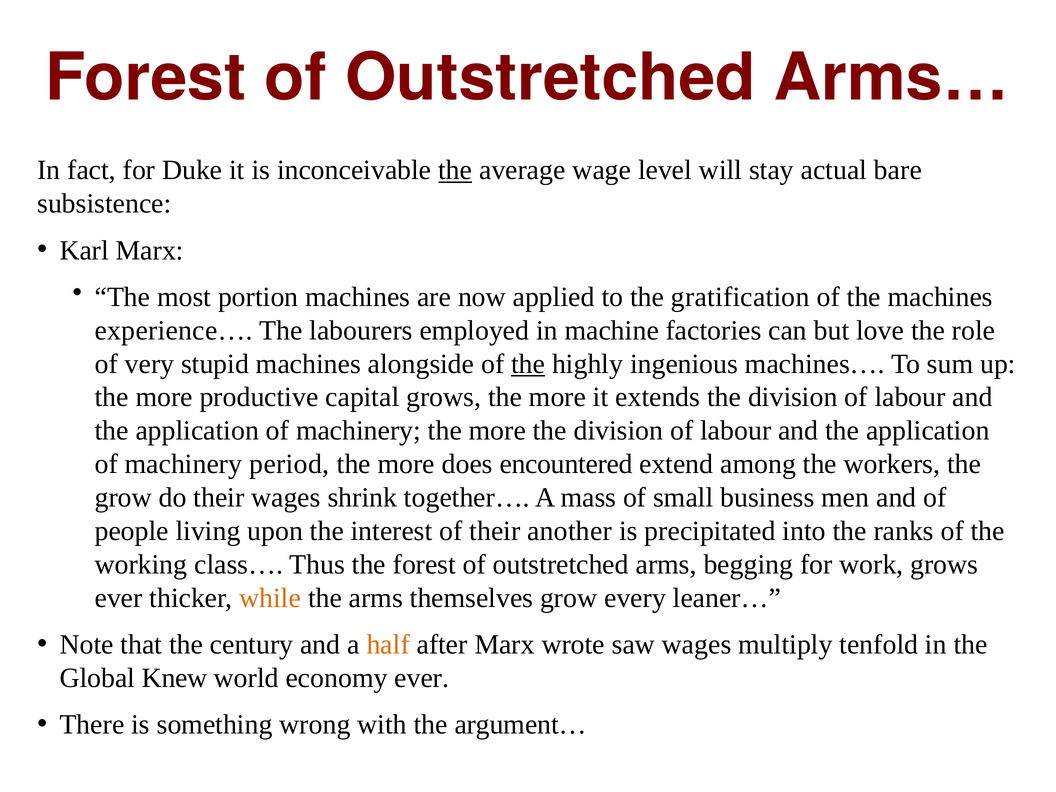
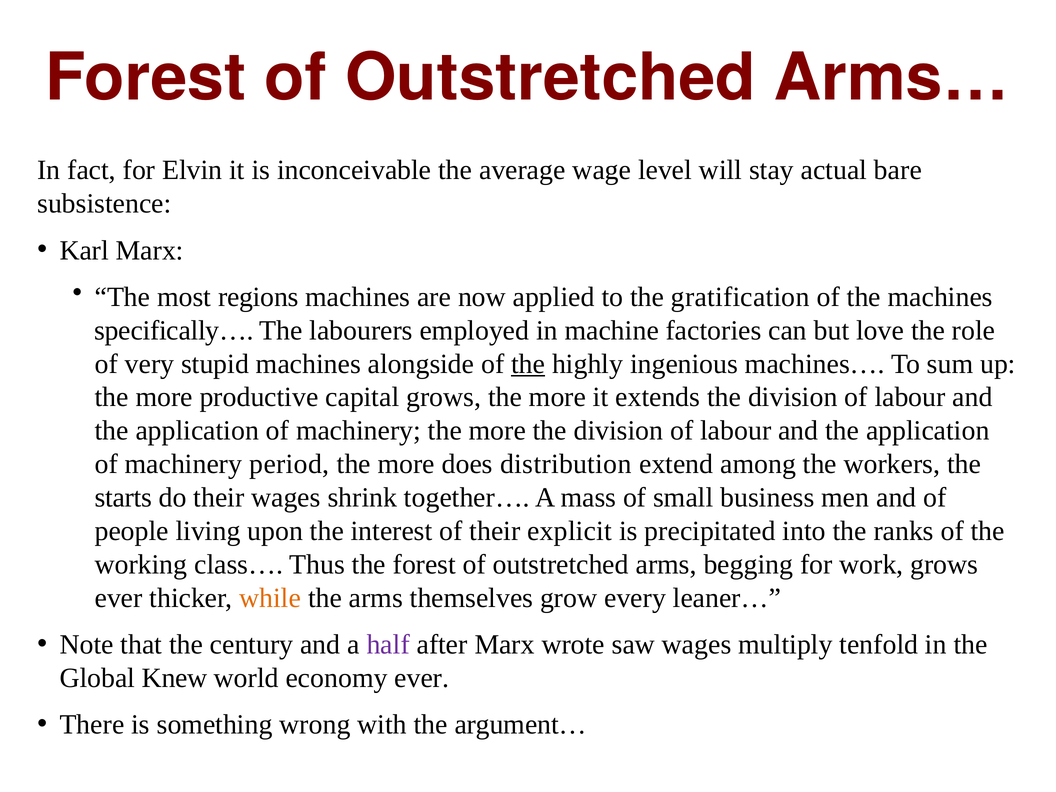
Duke: Duke -> Elvin
the at (455, 170) underline: present -> none
portion: portion -> regions
experience…: experience… -> specifically…
encountered: encountered -> distribution
grow at (123, 498): grow -> starts
another: another -> explicit
half colour: orange -> purple
